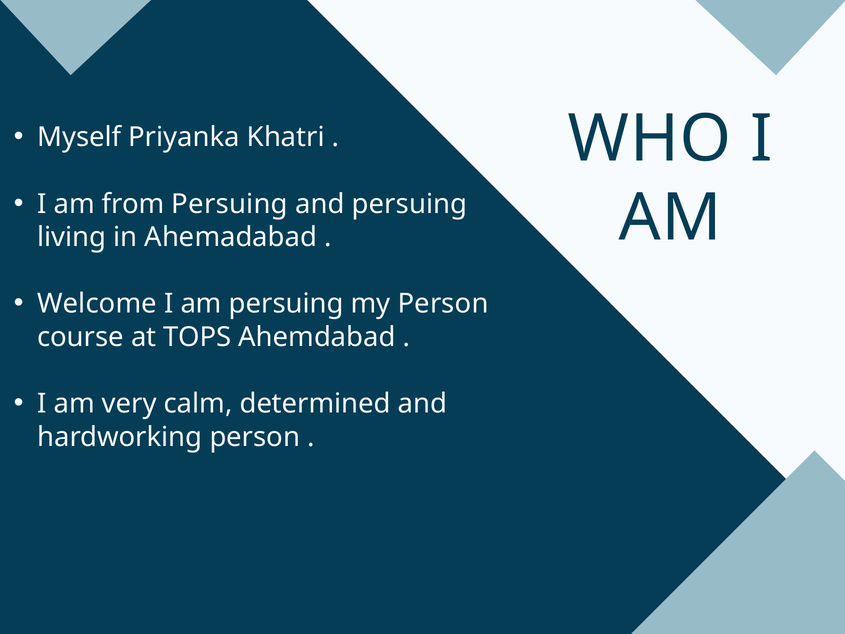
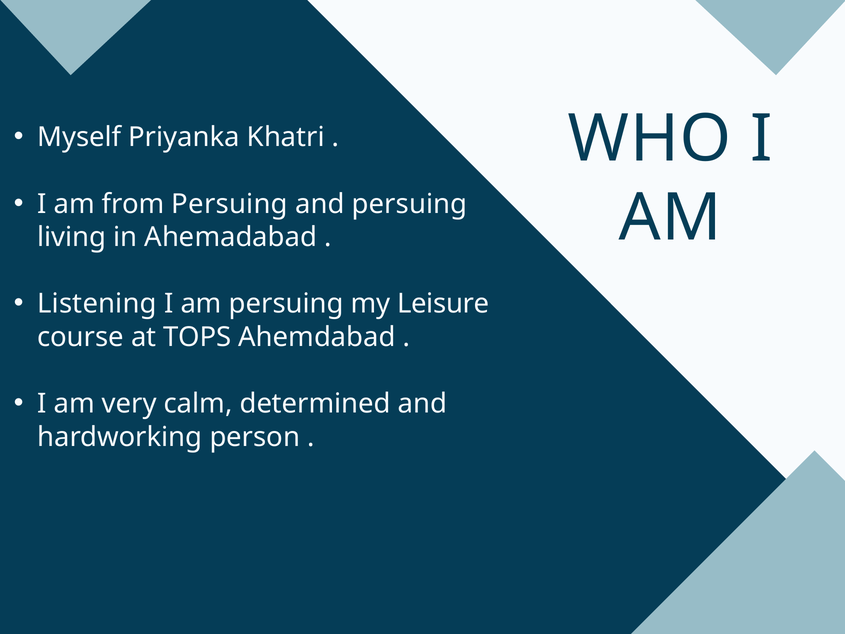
Welcome: Welcome -> Listening
my Person: Person -> Leisure
